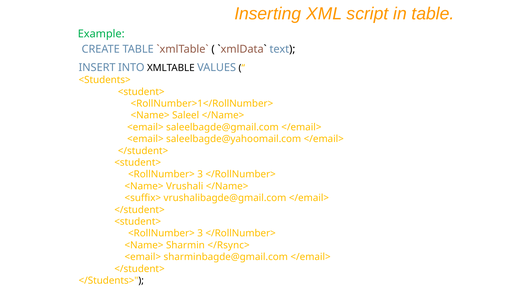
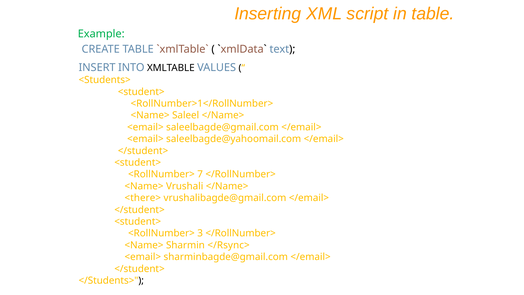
3 at (200, 174): 3 -> 7
<suffix>: <suffix> -> <there>
